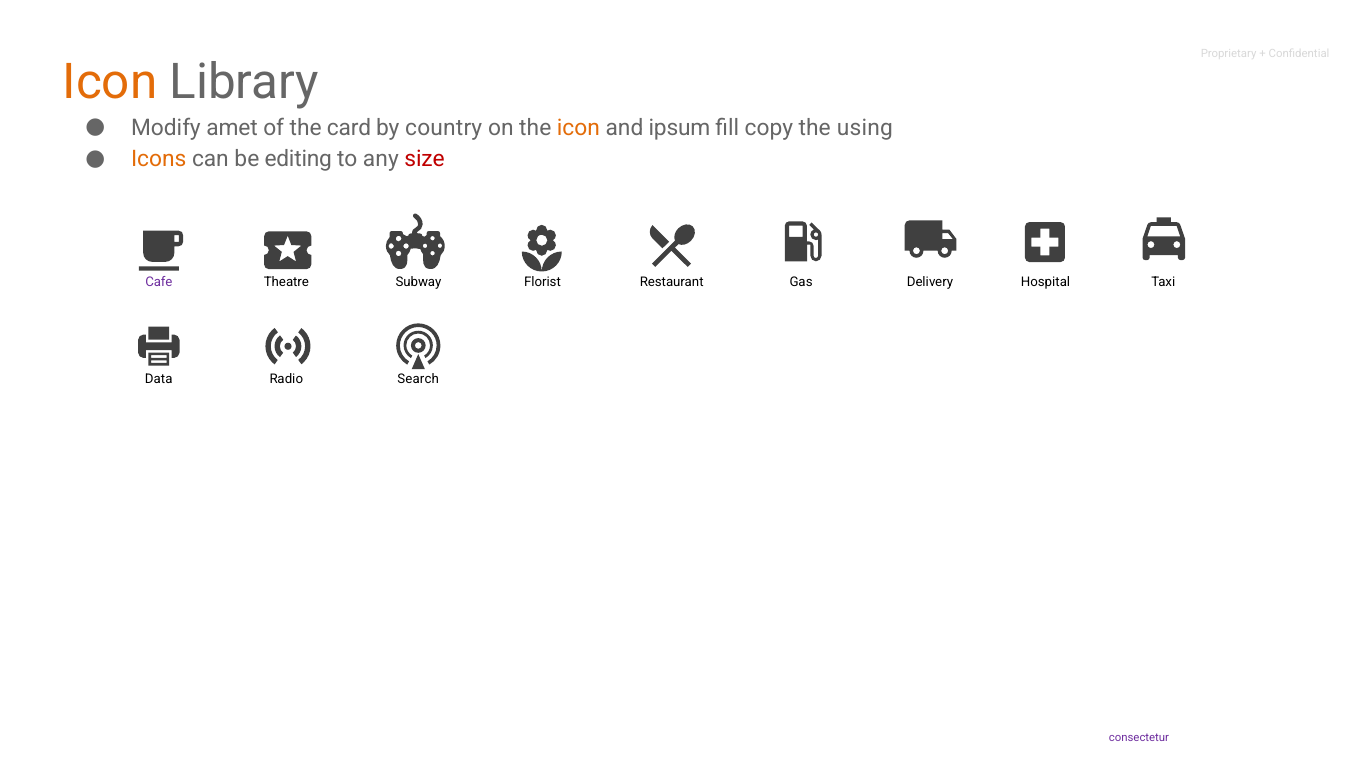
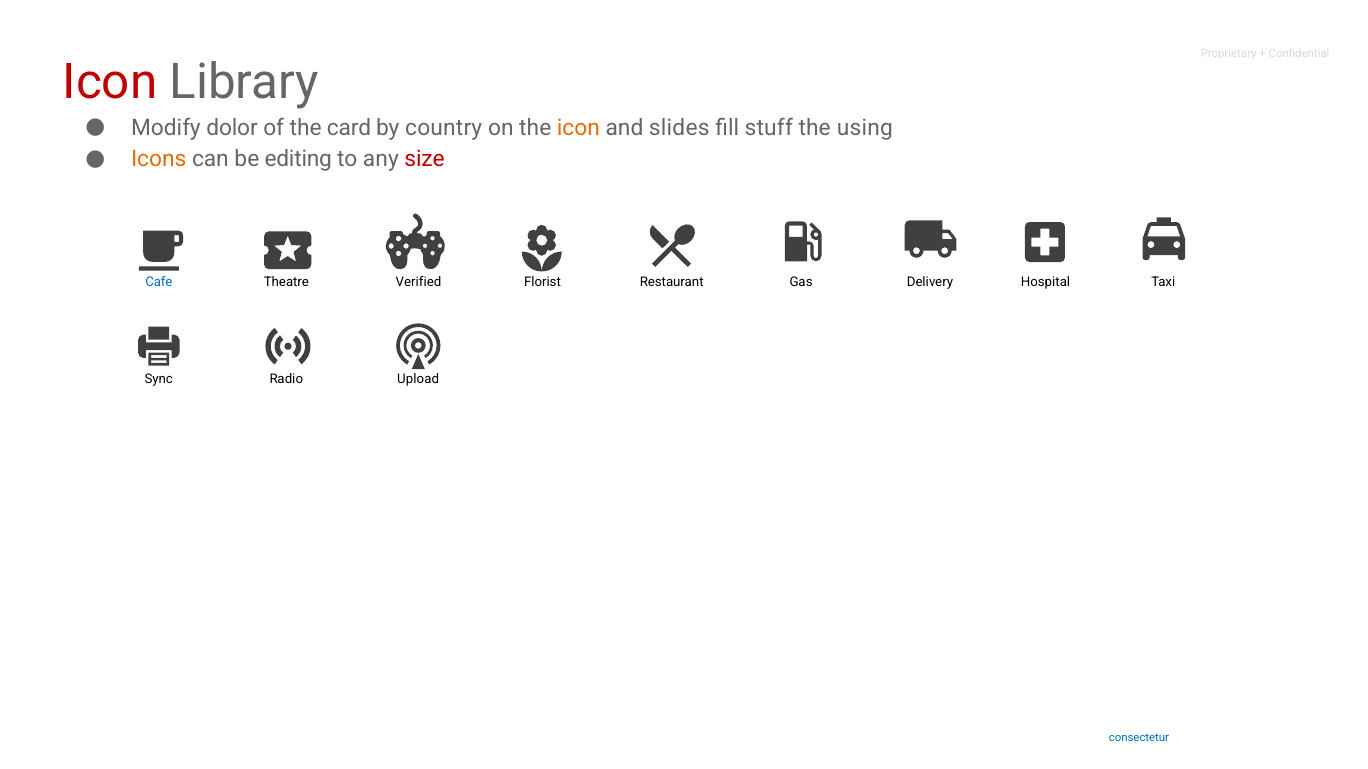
Icon at (110, 82) colour: orange -> red
Modify amet: amet -> dolor
and ipsum: ipsum -> slides
copy: copy -> stuff
Cafe colour: purple -> blue
Subway: Subway -> Verified
Data: Data -> Sync
Search: Search -> Upload
consectetur colour: purple -> blue
